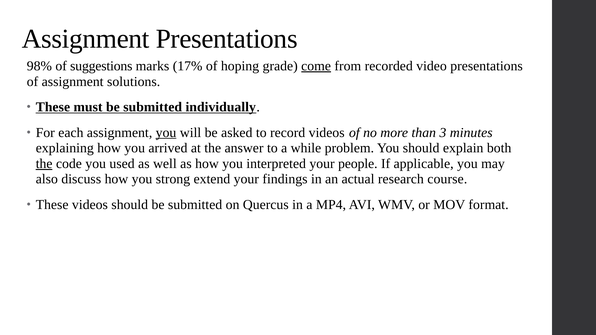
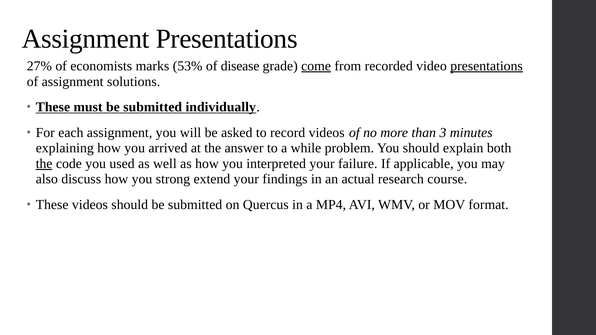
98%: 98% -> 27%
suggestions: suggestions -> economists
17%: 17% -> 53%
hoping: hoping -> disease
presentations at (487, 66) underline: none -> present
you at (166, 133) underline: present -> none
people: people -> failure
